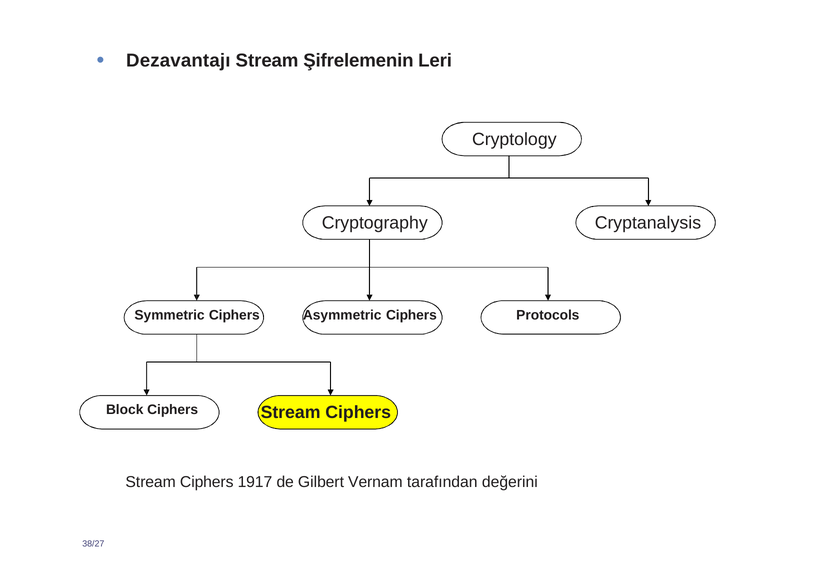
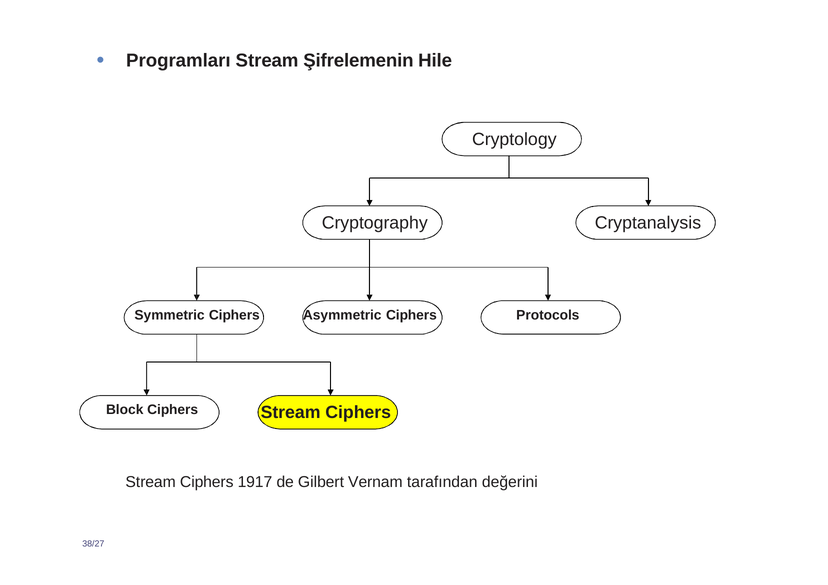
Dezavantajı: Dezavantajı -> Programları
Leri: Leri -> Hile
